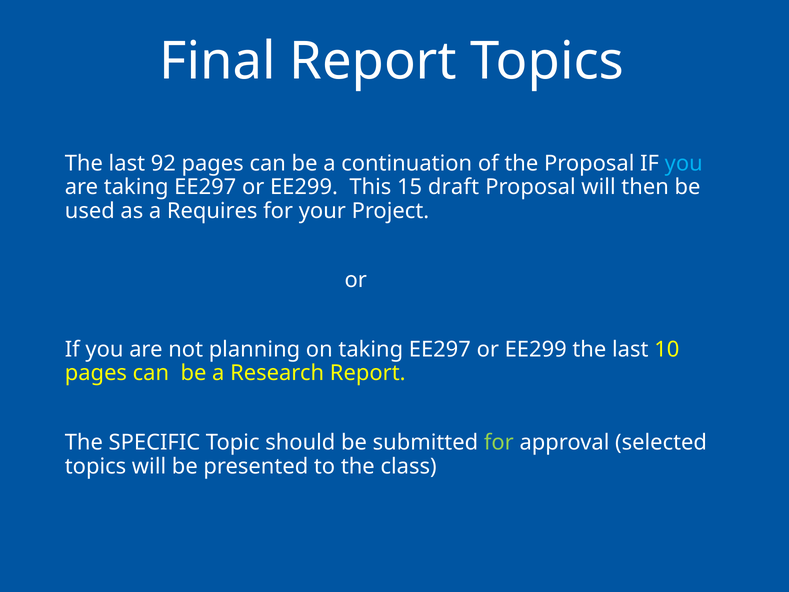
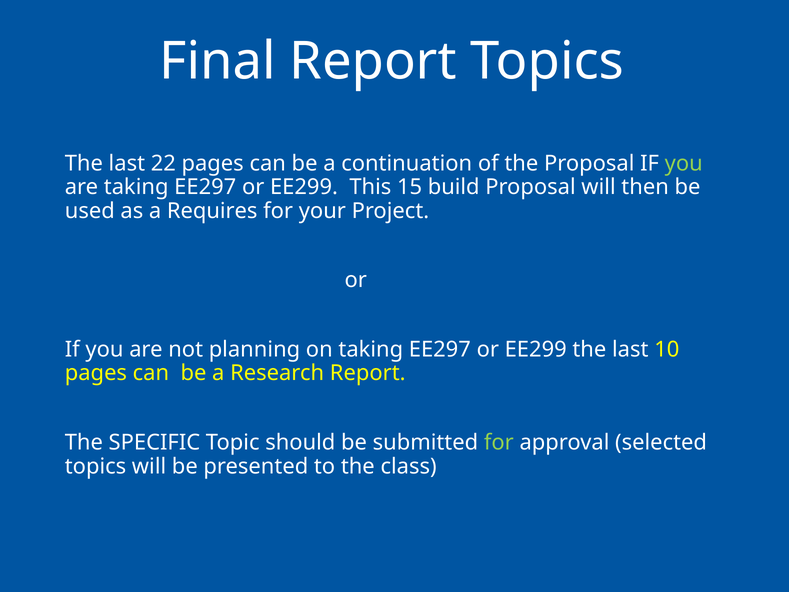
92: 92 -> 22
you at (684, 163) colour: light blue -> light green
draft: draft -> build
